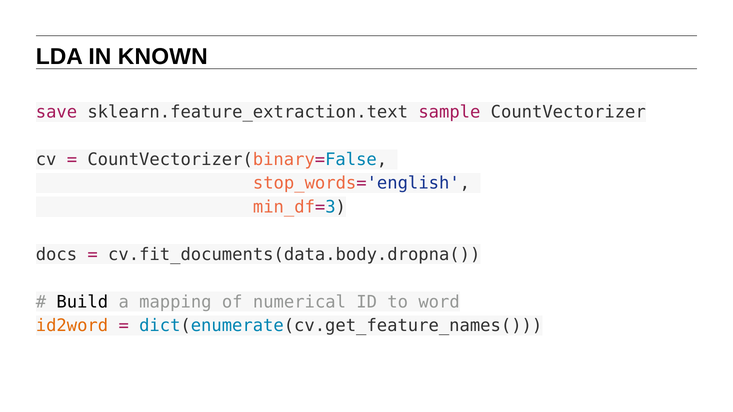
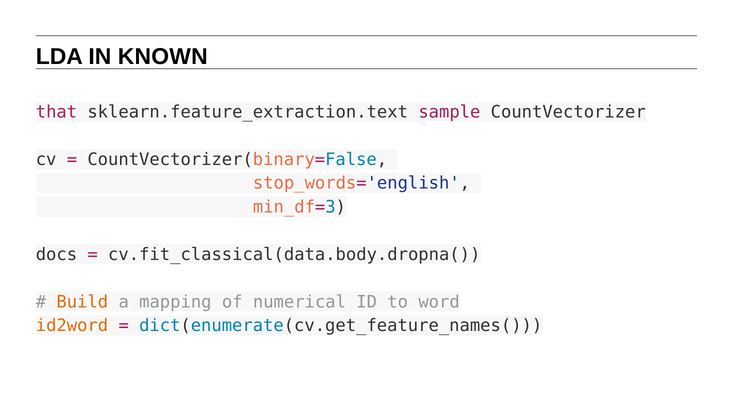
save: save -> that
cv.fit_documents(data.body.dropna(: cv.fit_documents(data.body.dropna( -> cv.fit_classical(data.body.dropna(
Build colour: black -> orange
